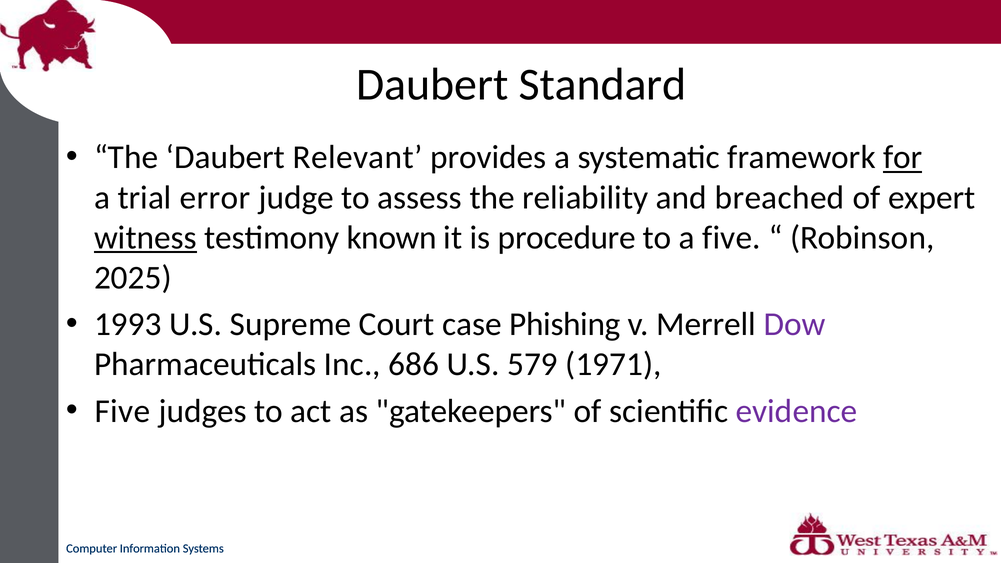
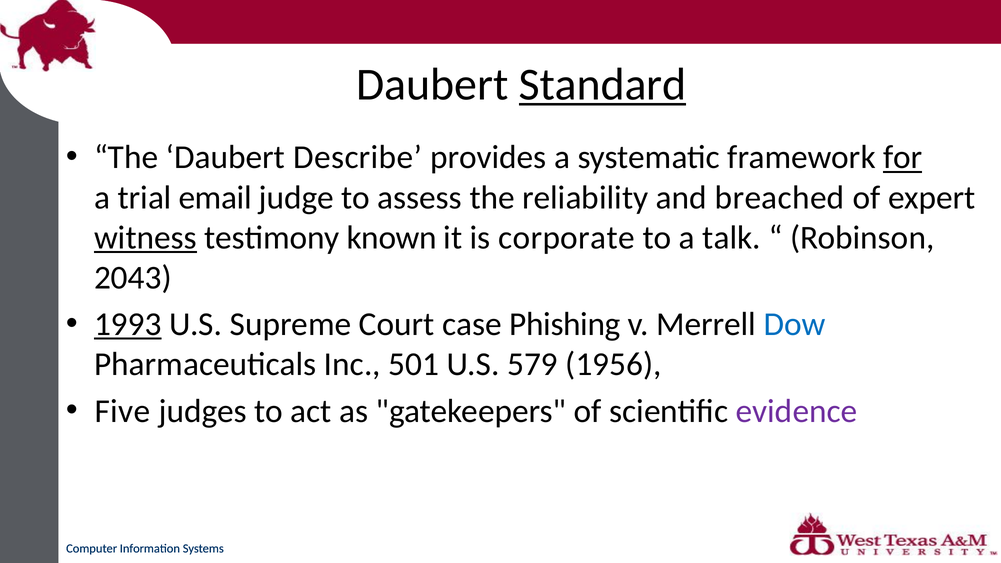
Standard underline: none -> present
Relevant: Relevant -> Describe
error: error -> email
procedure: procedure -> corporate
a five: five -> talk
2025: 2025 -> 2043
1993 underline: none -> present
Dow colour: purple -> blue
686: 686 -> 501
1971: 1971 -> 1956
